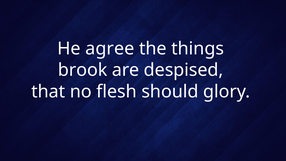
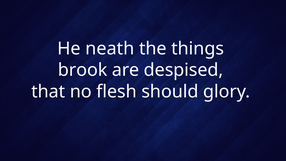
agree: agree -> neath
